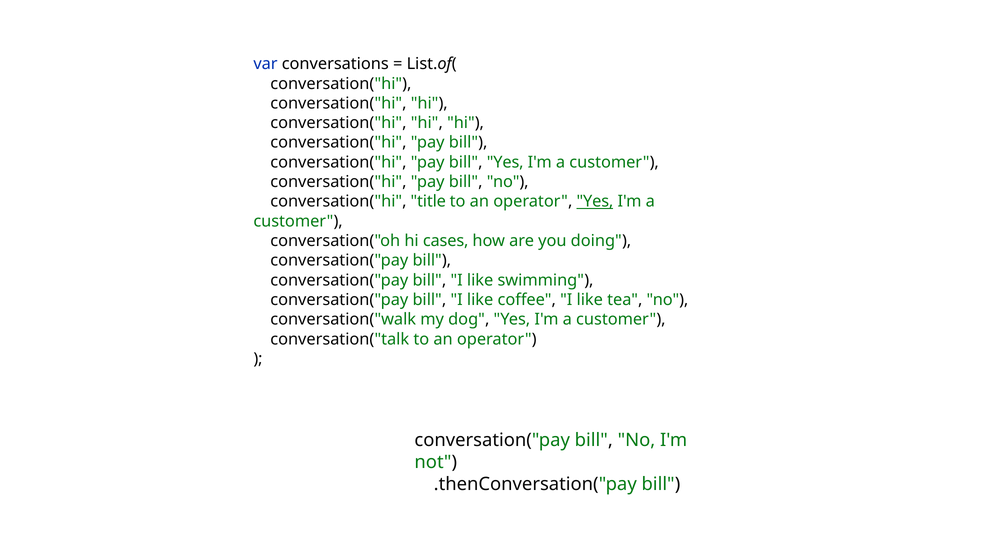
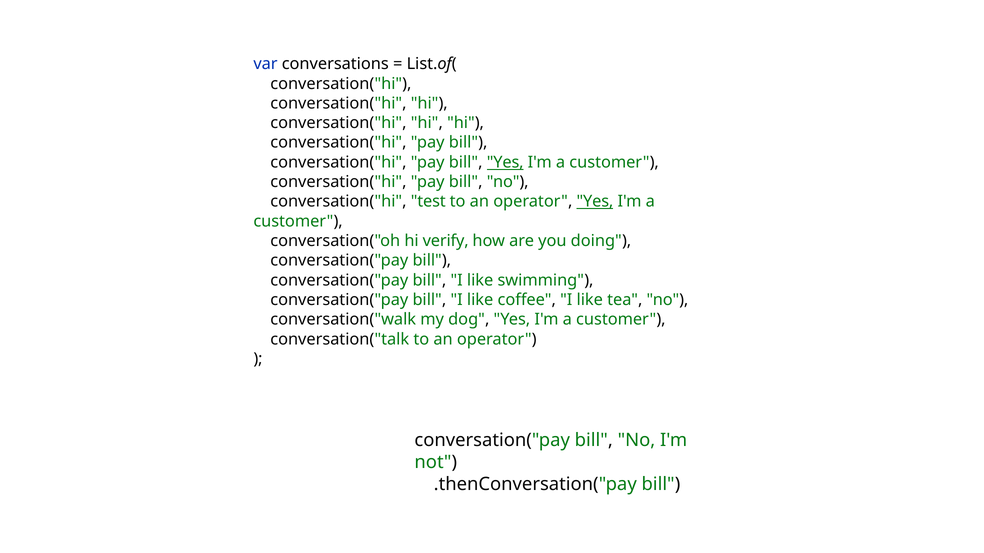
Yes at (505, 162) underline: none -> present
title: title -> test
cases: cases -> verify
